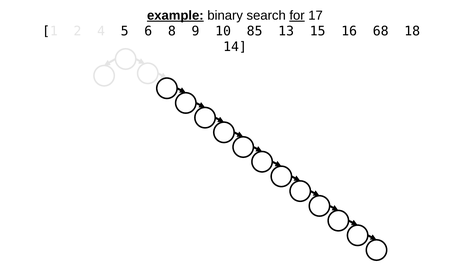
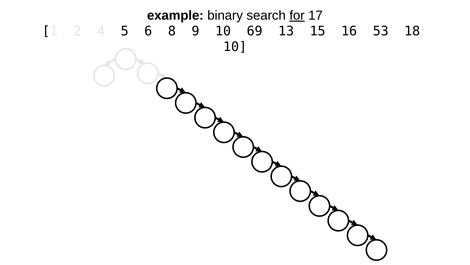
example underline: present -> none
85: 85 -> 69
68: 68 -> 53
14 at (235, 47): 14 -> 10
